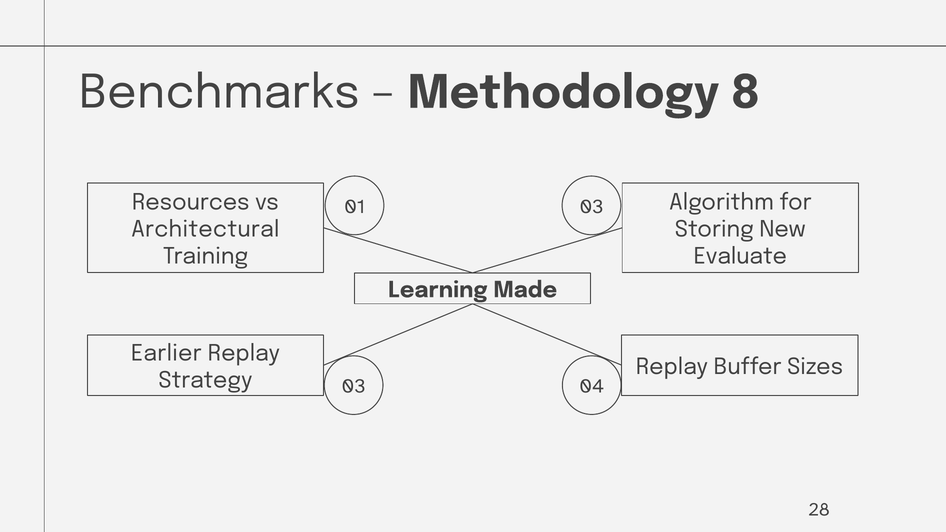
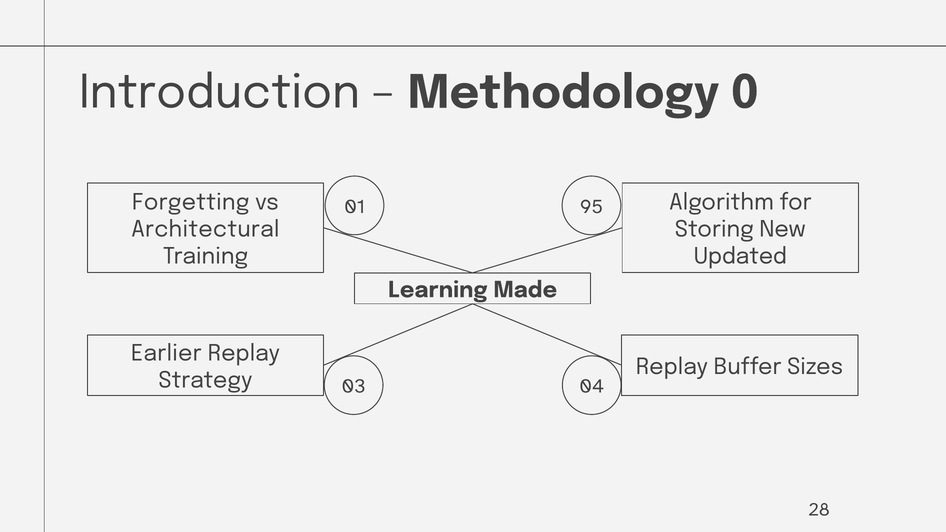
Benchmarks: Benchmarks -> Introduction
8: 8 -> 0
Resources: Resources -> Forgetting
01 03: 03 -> 95
Evaluate: Evaluate -> Updated
